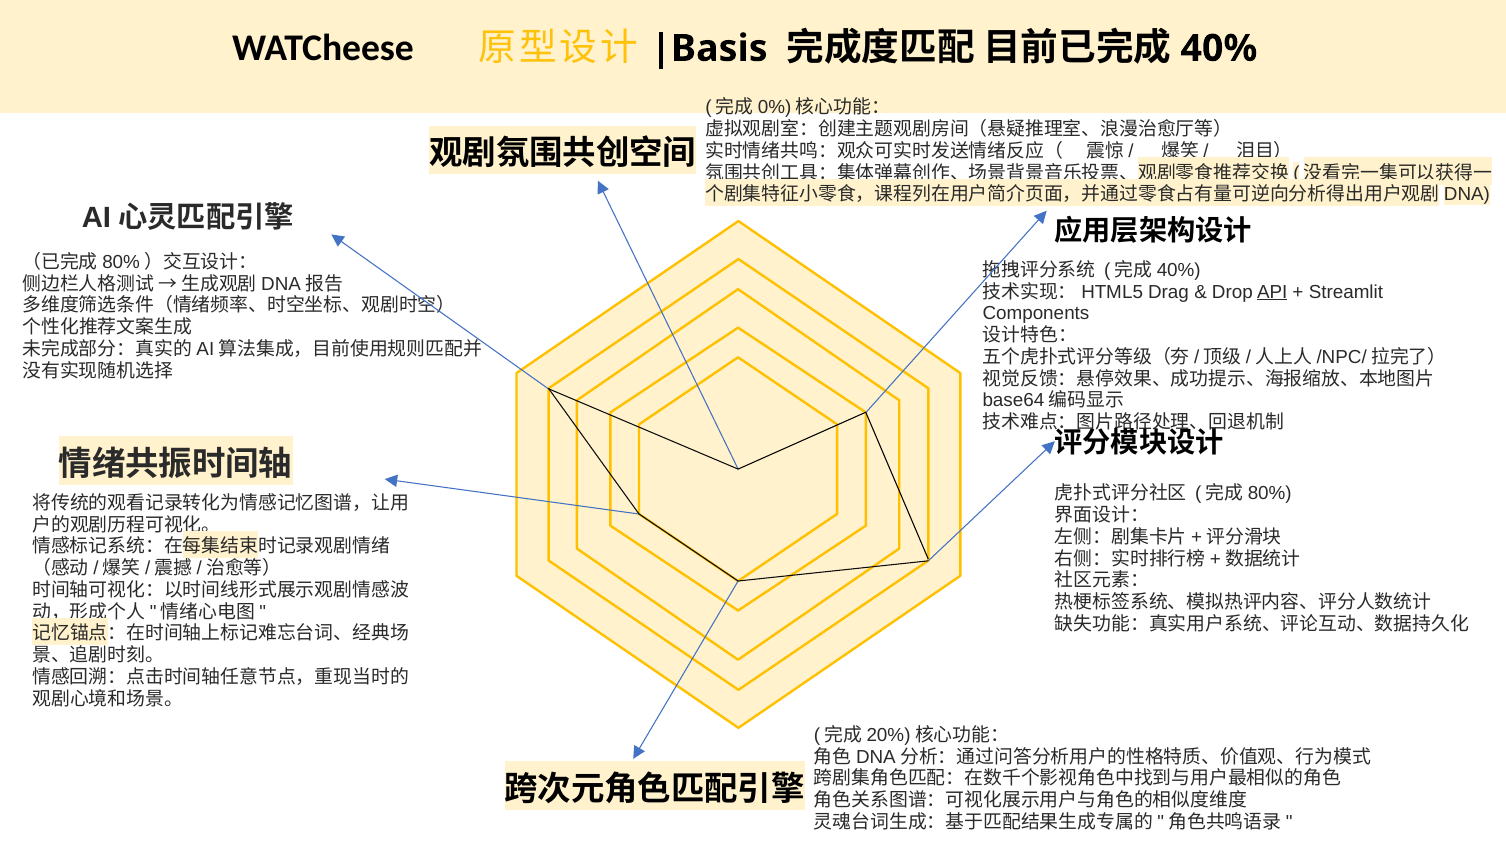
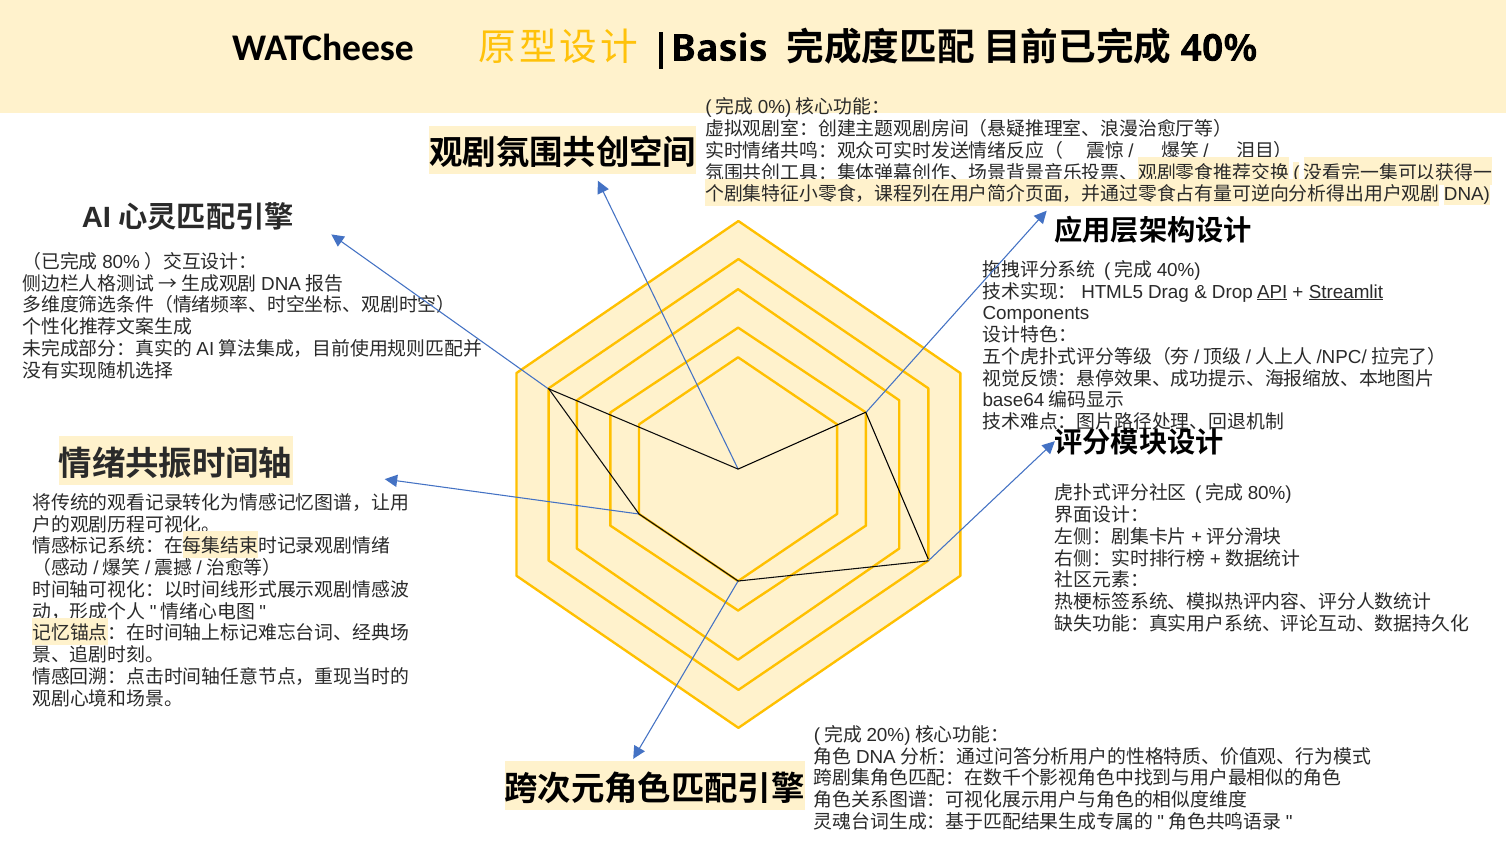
Streamlit underline: none -> present
